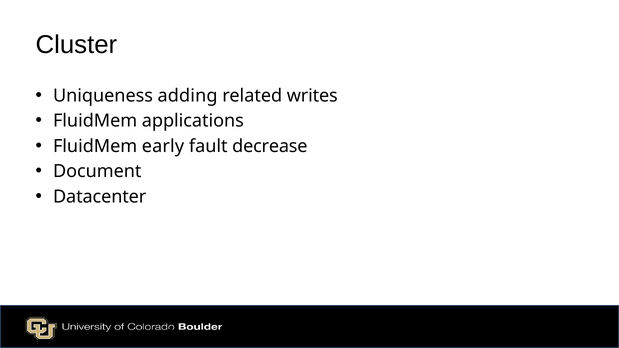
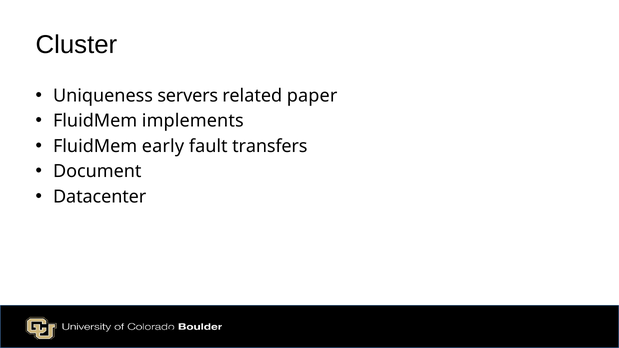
adding: adding -> servers
writes: writes -> paper
applications: applications -> implements
decrease: decrease -> transfers
